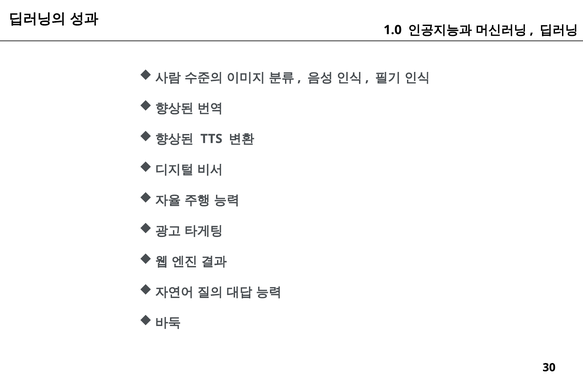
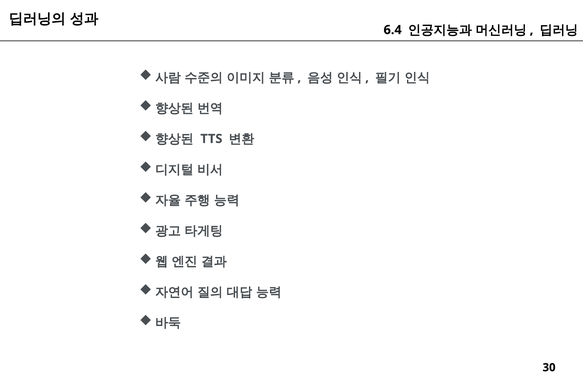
1.0: 1.0 -> 6.4
